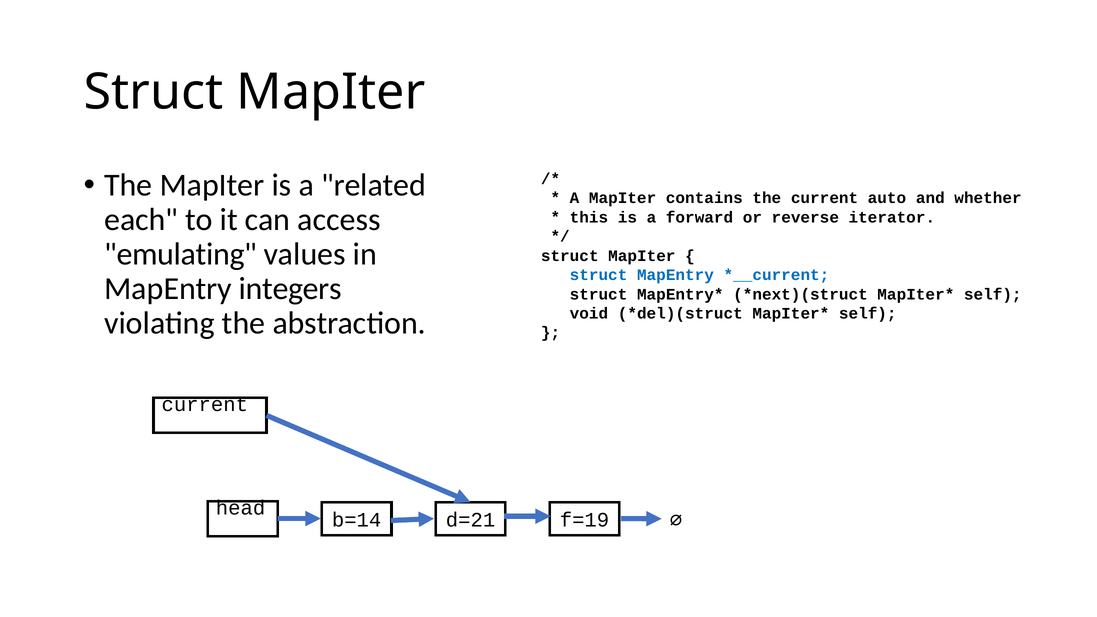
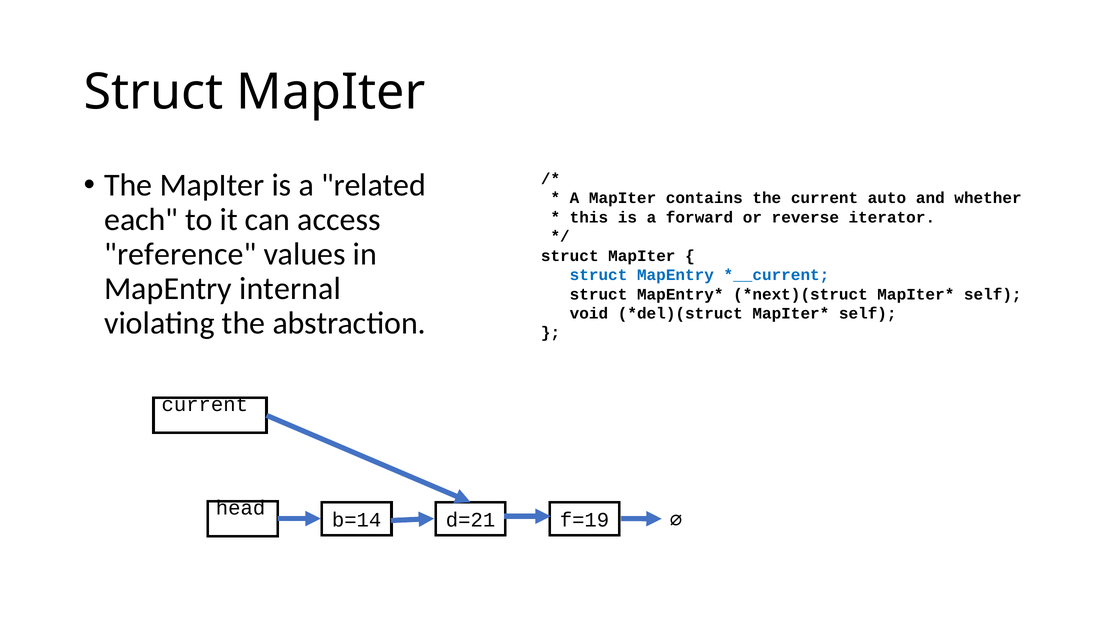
emulating: emulating -> reference
integers: integers -> internal
